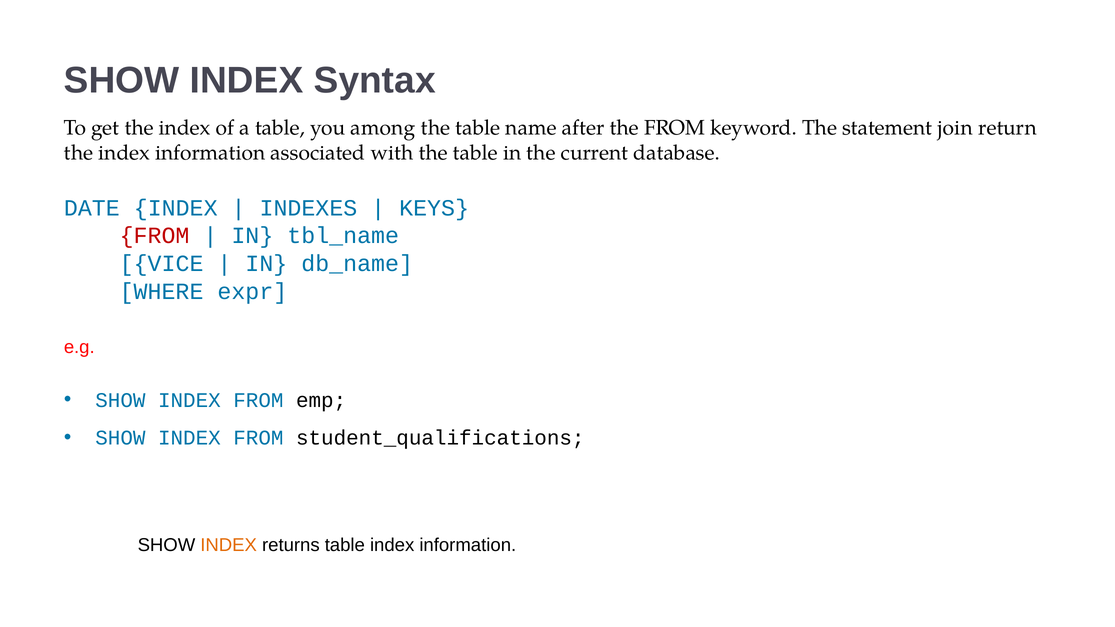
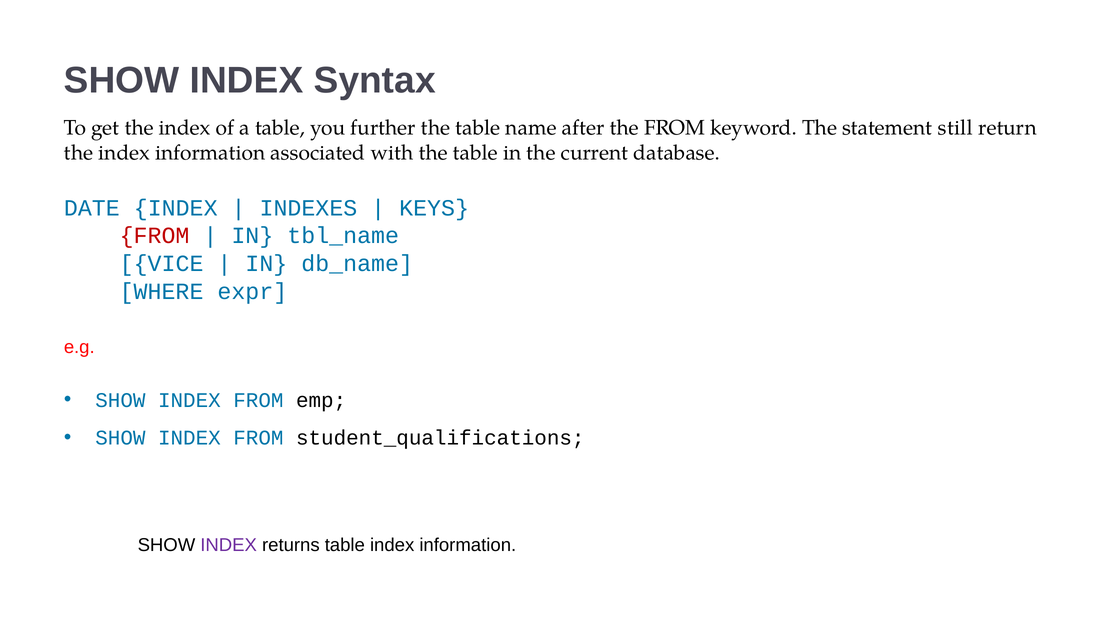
among: among -> further
join: join -> still
INDEX at (229, 545) colour: orange -> purple
